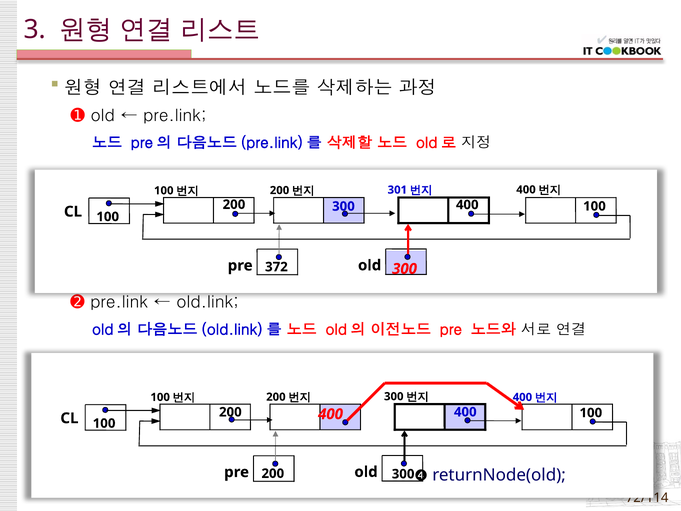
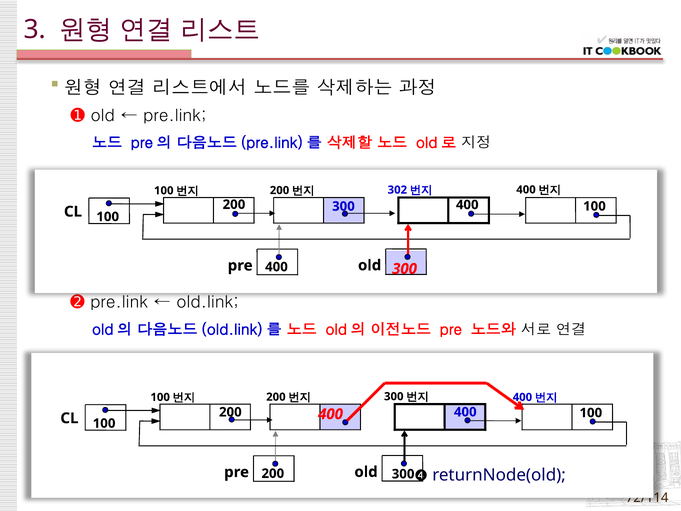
301: 301 -> 302
pre 372: 372 -> 400
